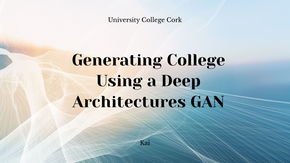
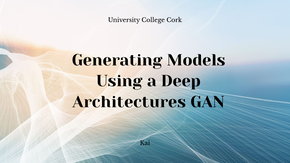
Generating College: College -> Models
